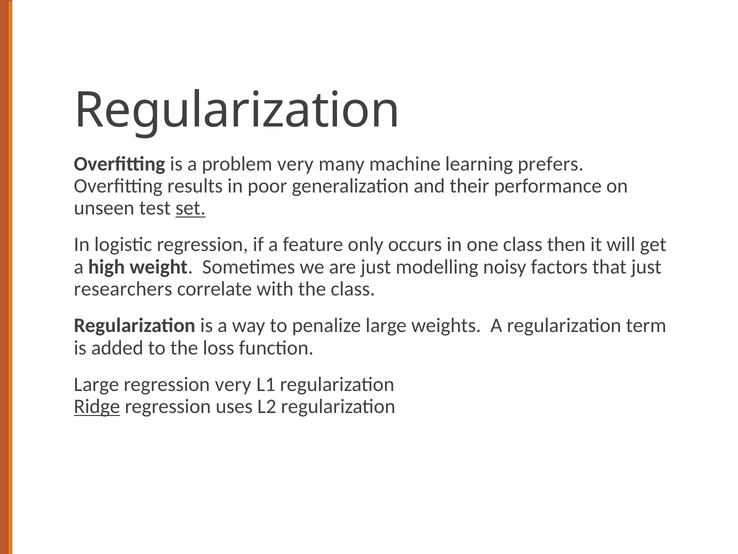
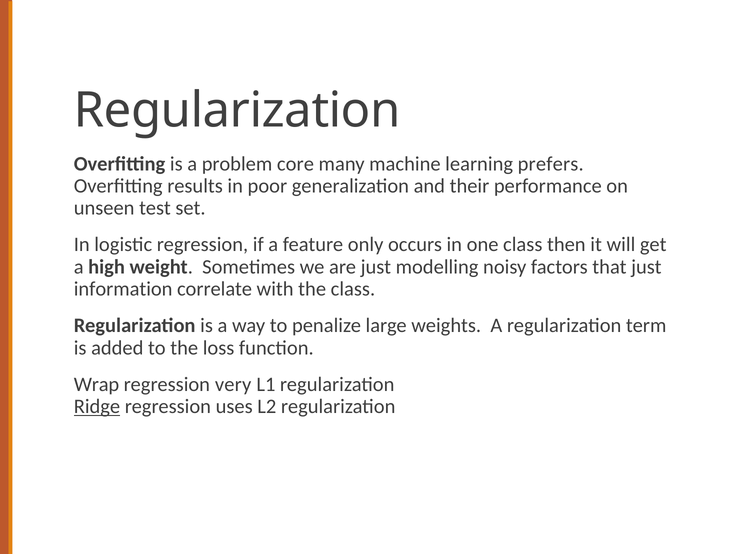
problem very: very -> core
set underline: present -> none
researchers: researchers -> information
Large at (96, 384): Large -> Wrap
